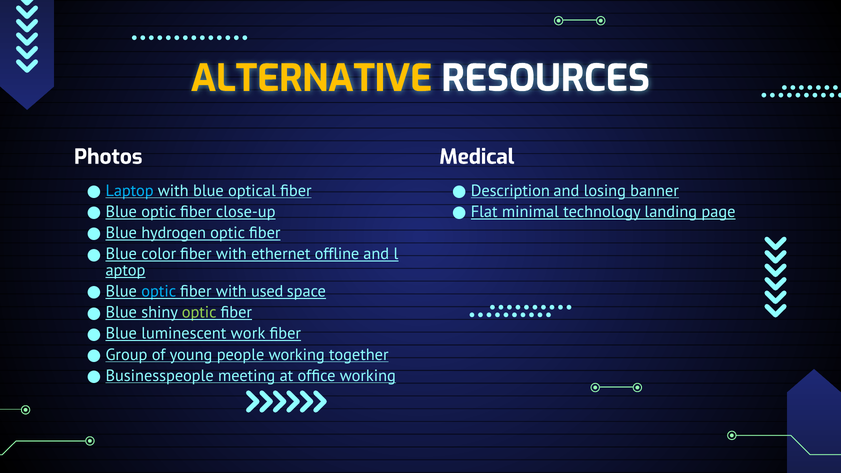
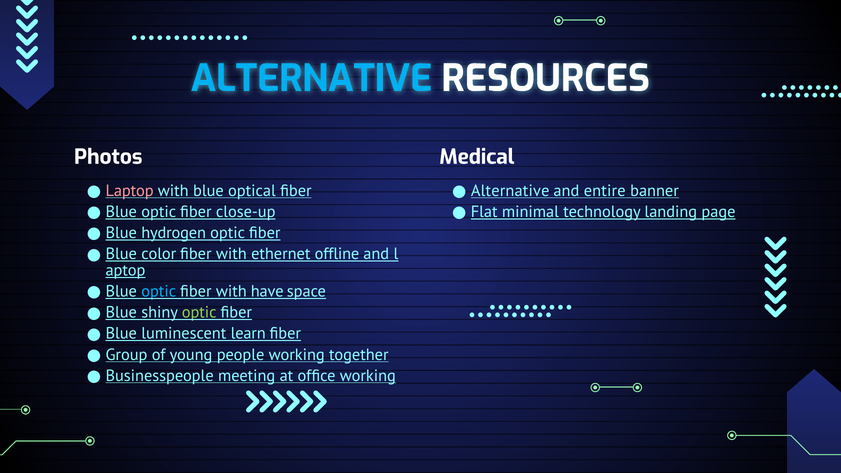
ALTERNATIVE at (312, 79) colour: yellow -> light blue
Laptop colour: light blue -> pink
Description at (510, 191): Description -> Alternative
losing: losing -> entire
used: used -> have
work: work -> learn
